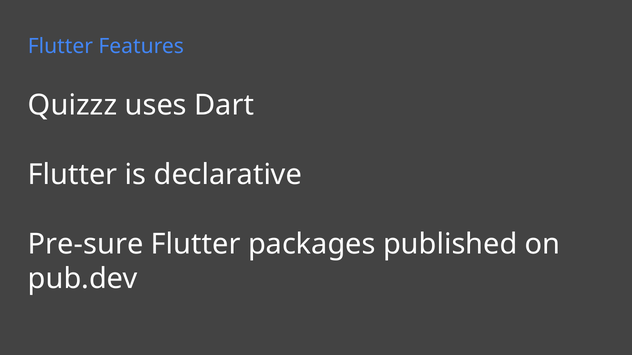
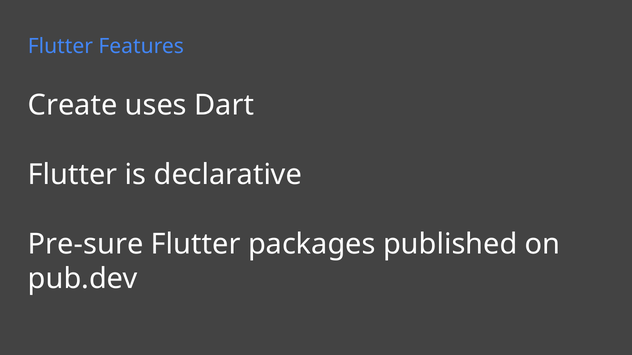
Quizzz: Quizzz -> Create
